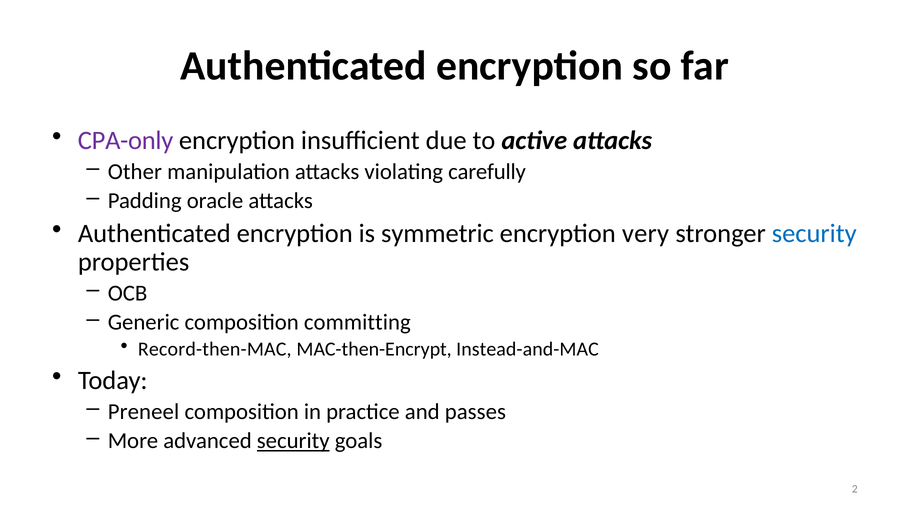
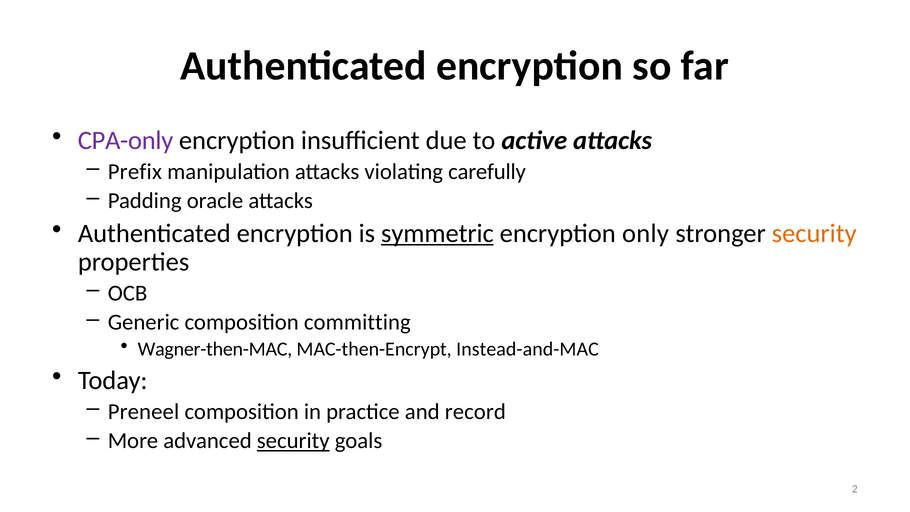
Other: Other -> Prefix
symmetric underline: none -> present
very: very -> only
security at (814, 233) colour: blue -> orange
Record-then-MAC: Record-then-MAC -> Wagner-then-MAC
passes: passes -> record
